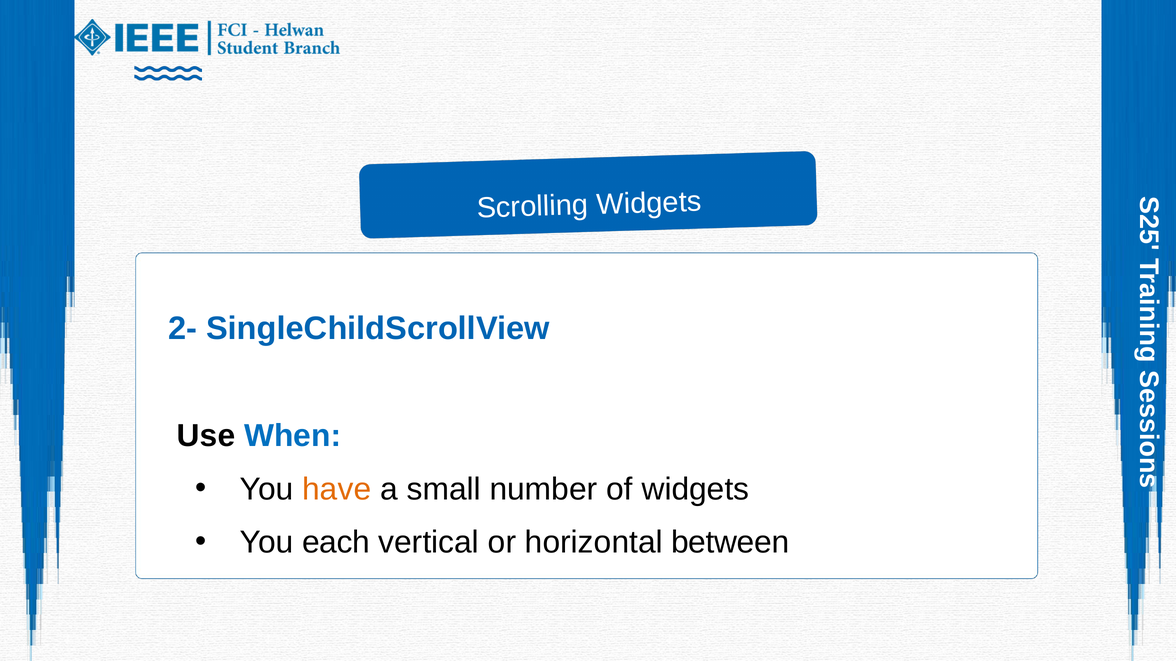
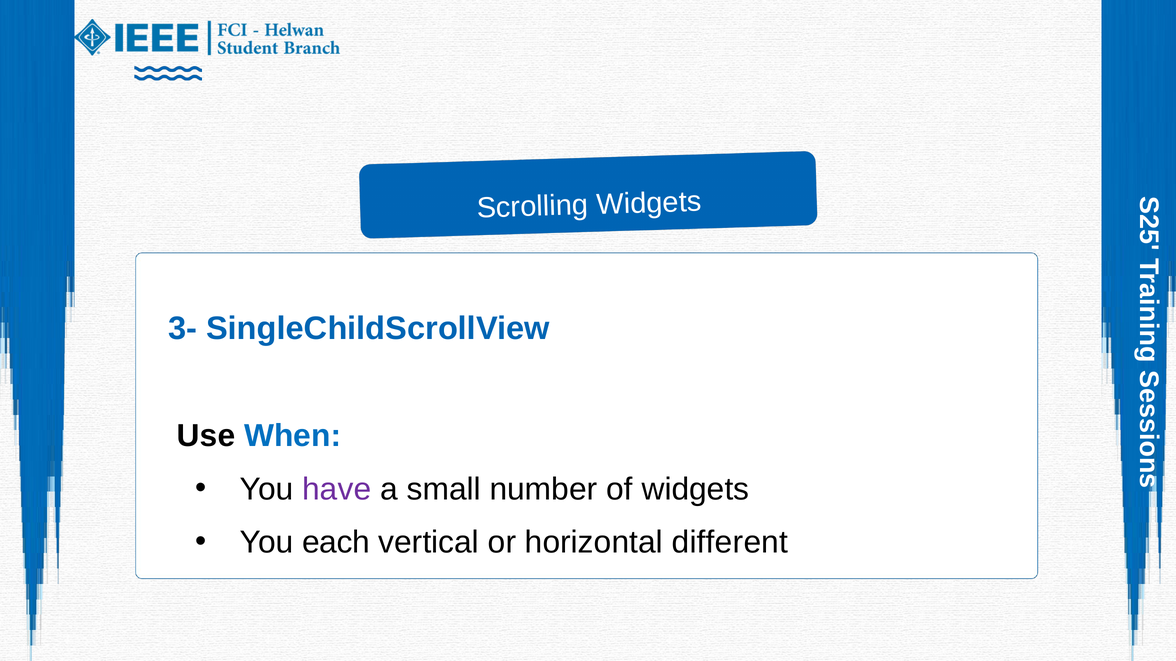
2-: 2- -> 3-
have colour: orange -> purple
between: between -> different
